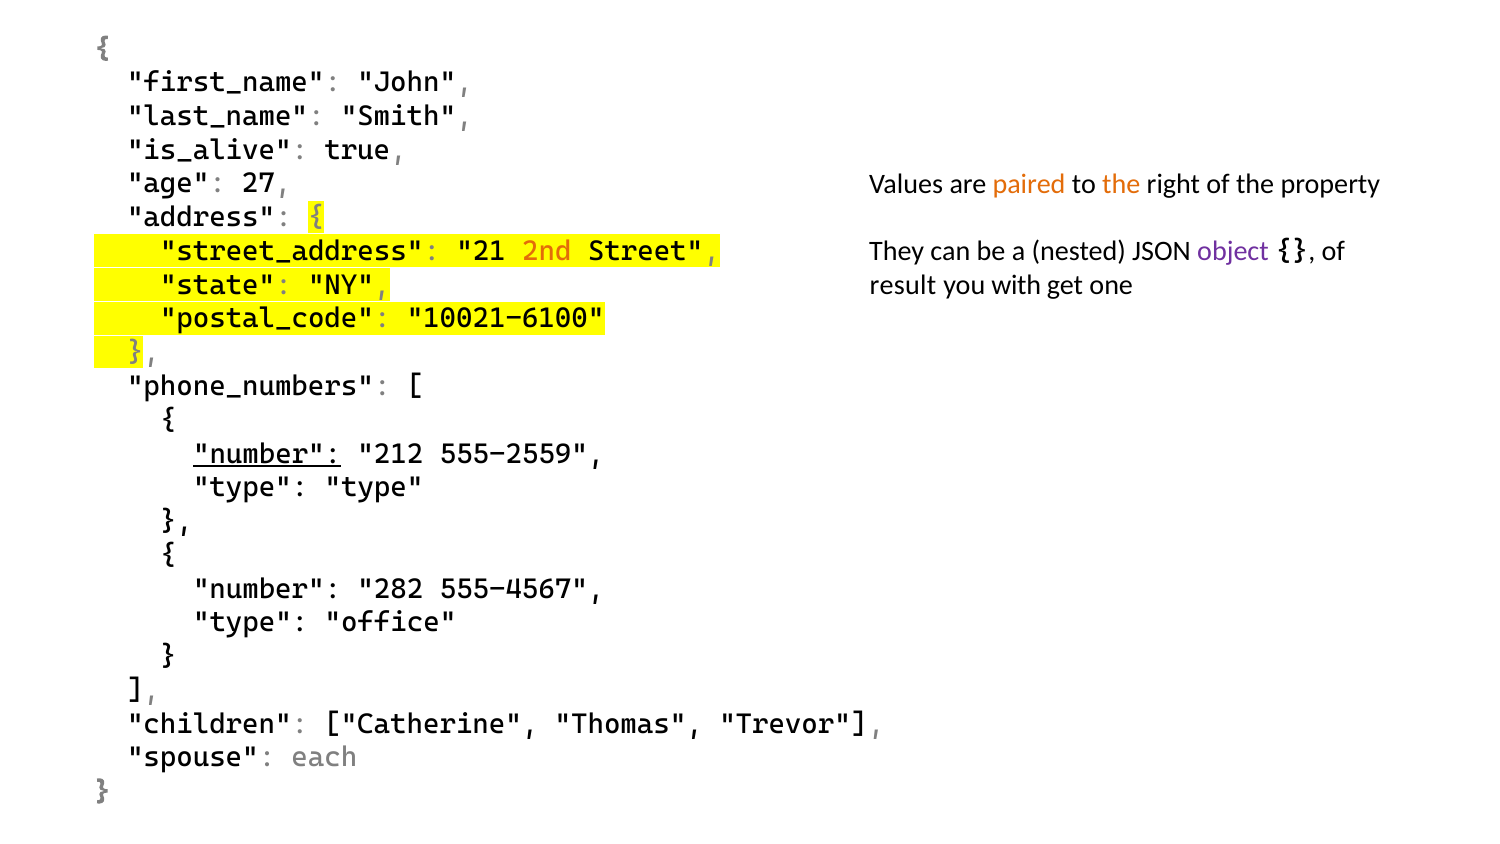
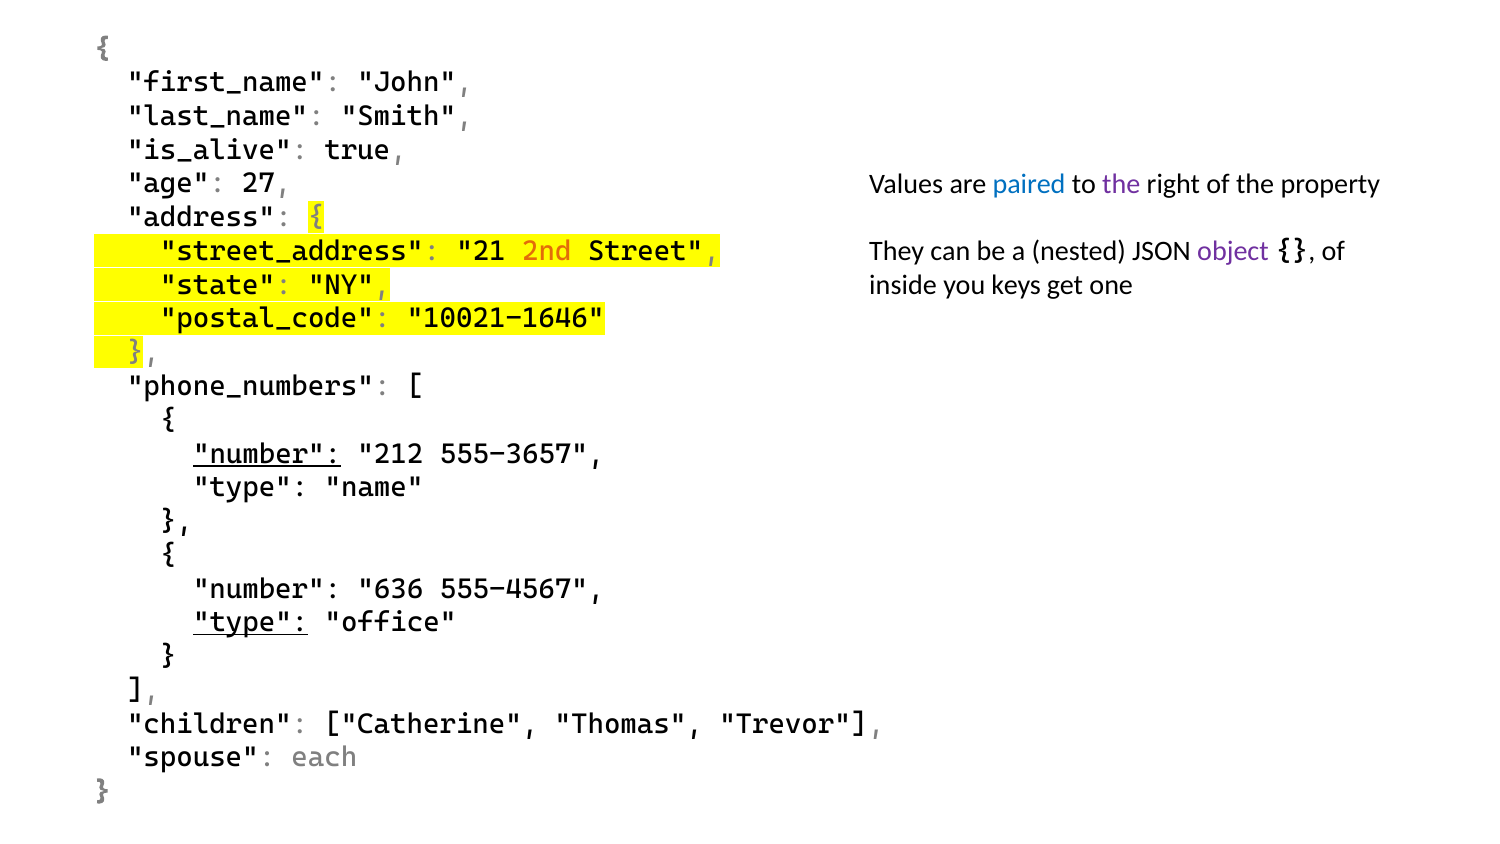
paired colour: orange -> blue
the at (1121, 184) colour: orange -> purple
result: result -> inside
with: with -> keys
10021-6100: 10021-6100 -> 10021-1646
555-2559: 555-2559 -> 555-3657
type type: type -> name
282: 282 -> 636
type at (251, 622) underline: none -> present
